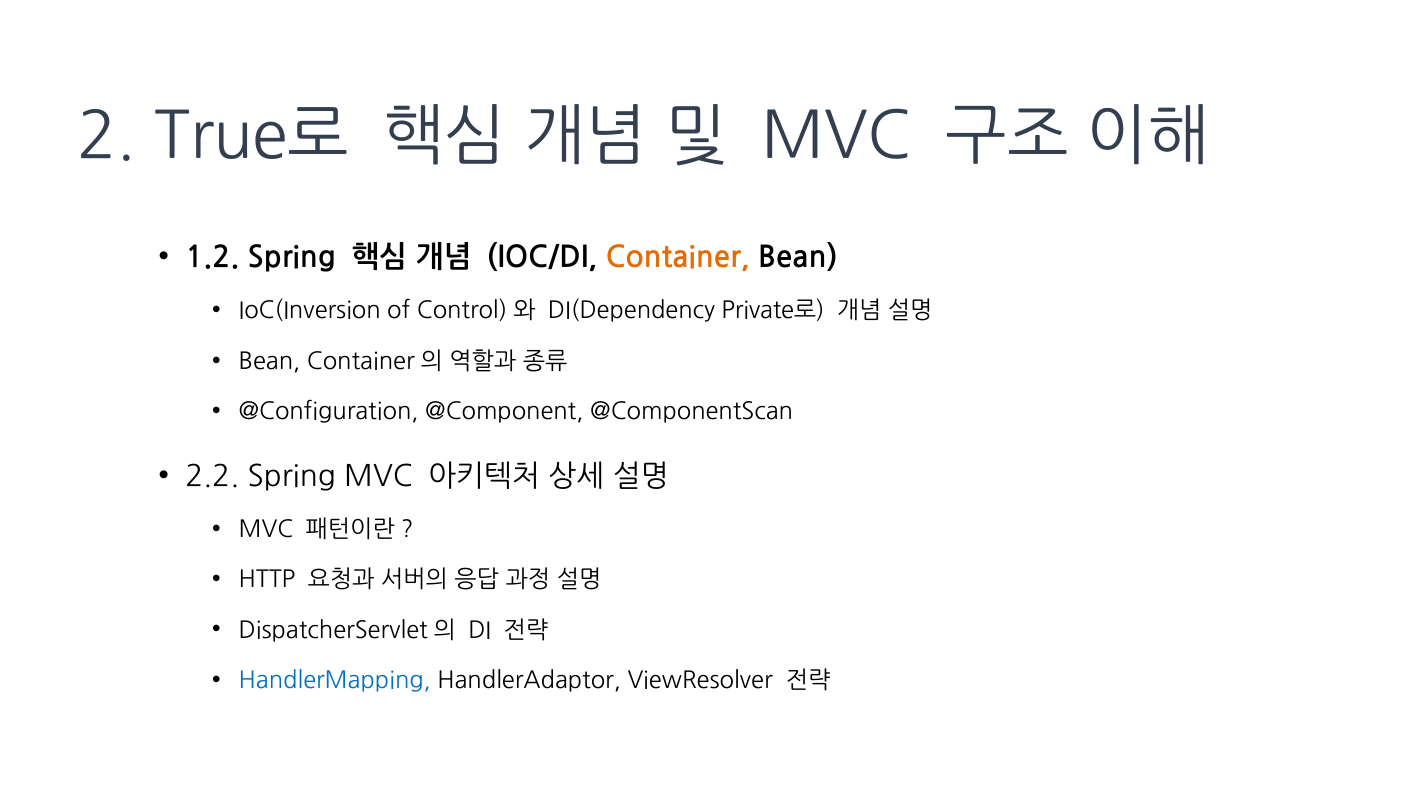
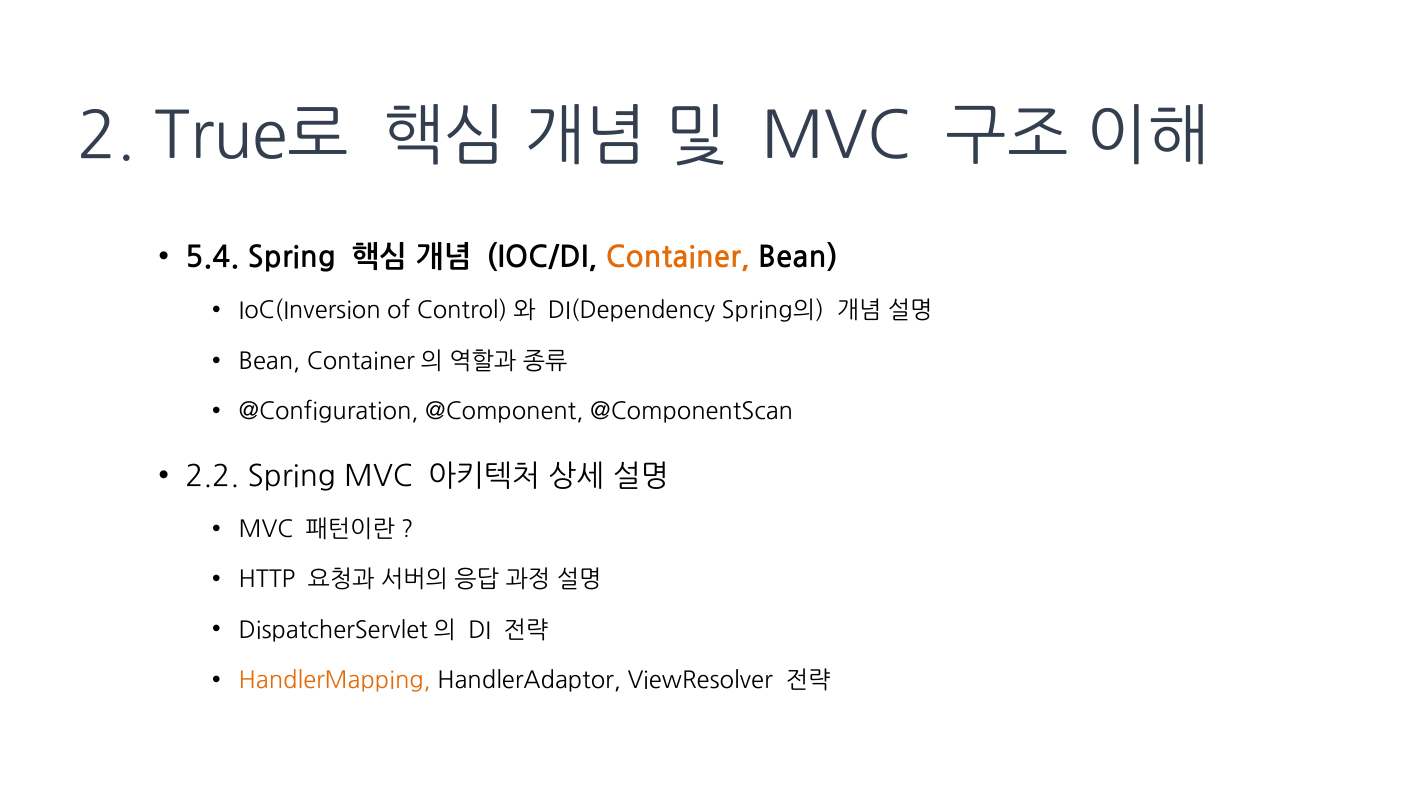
1.2: 1.2 -> 5.4
Private로: Private로 -> Spring의
HandlerMapping colour: blue -> orange
